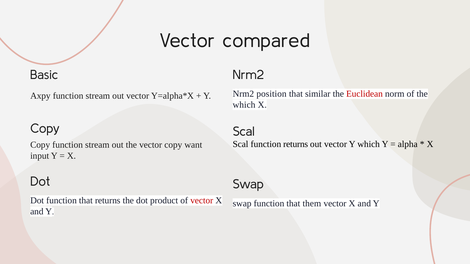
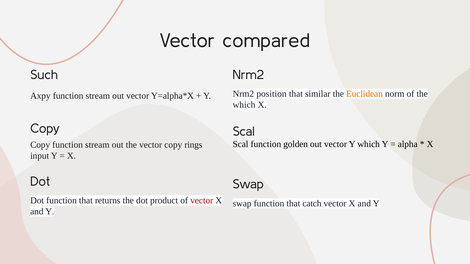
Basic: Basic -> Such
Euclidean colour: red -> orange
function returns: returns -> golden
want: want -> rings
them: them -> catch
